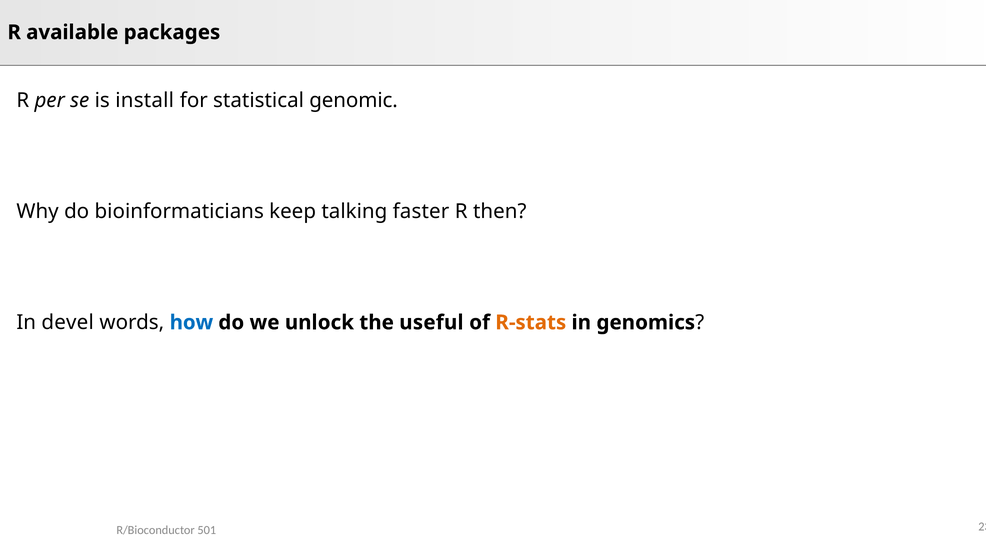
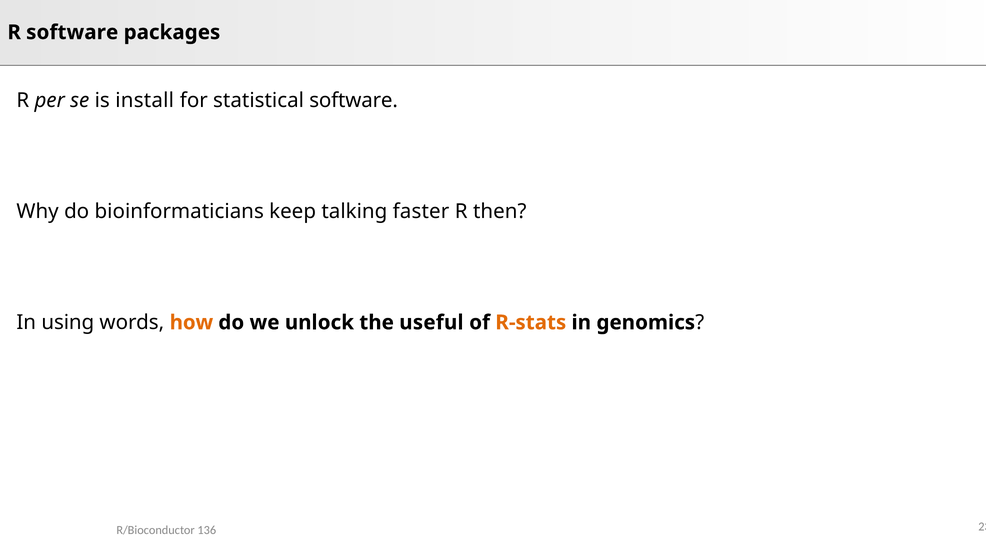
R available: available -> software
statistical genomic: genomic -> software
devel: devel -> using
how colour: blue -> orange
501: 501 -> 136
